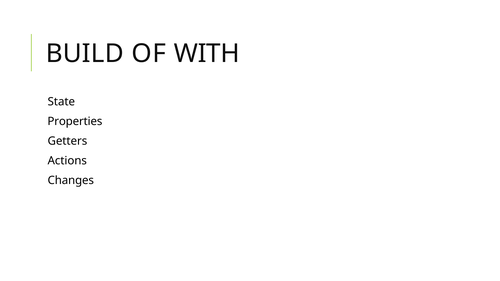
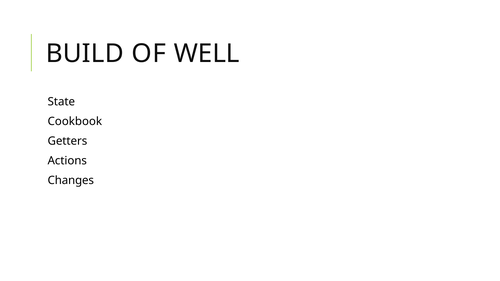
WITH: WITH -> WELL
Properties: Properties -> Cookbook
